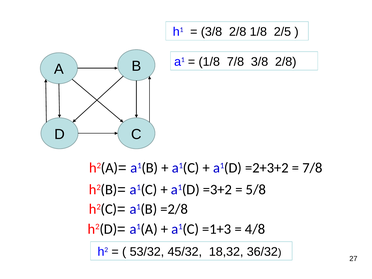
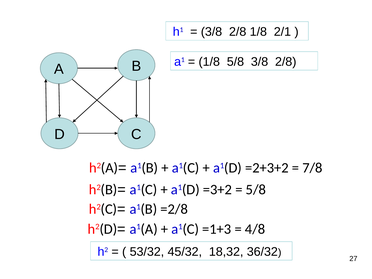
2/5: 2/5 -> 2/1
1/8 7/8: 7/8 -> 5/8
